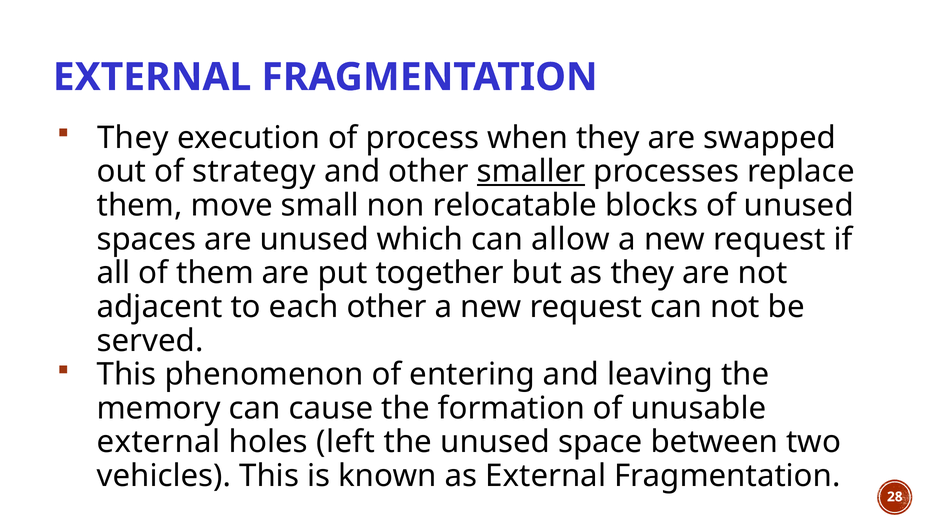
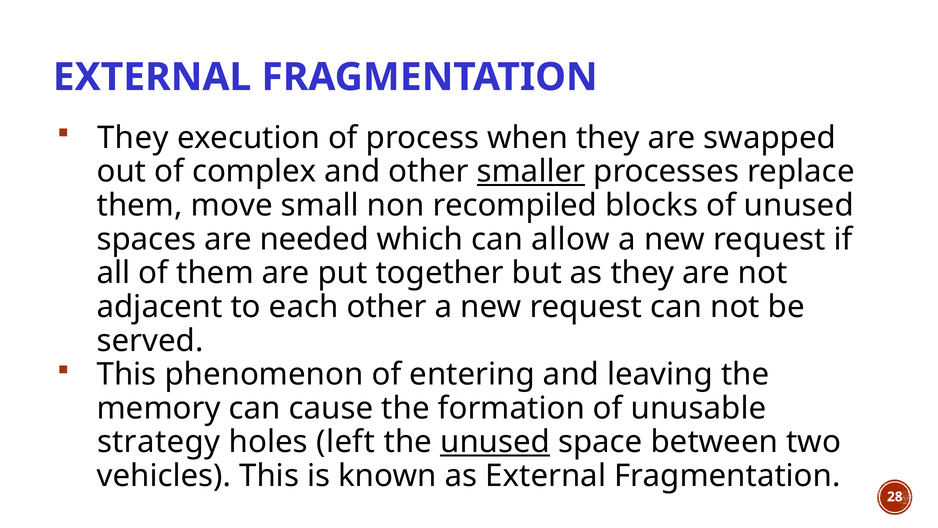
strategy: strategy -> complex
relocatable: relocatable -> recompiled
are unused: unused -> needed
external at (159, 442): external -> strategy
unused at (495, 442) underline: none -> present
